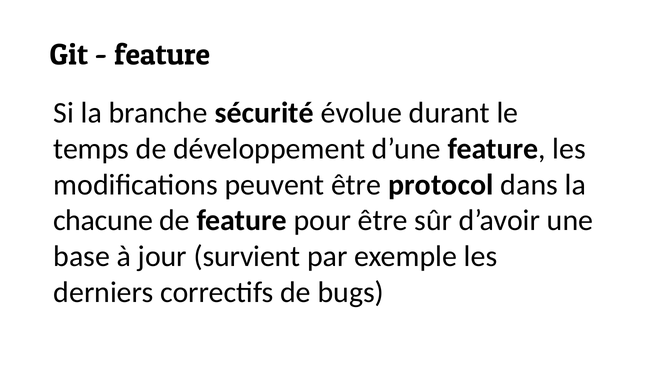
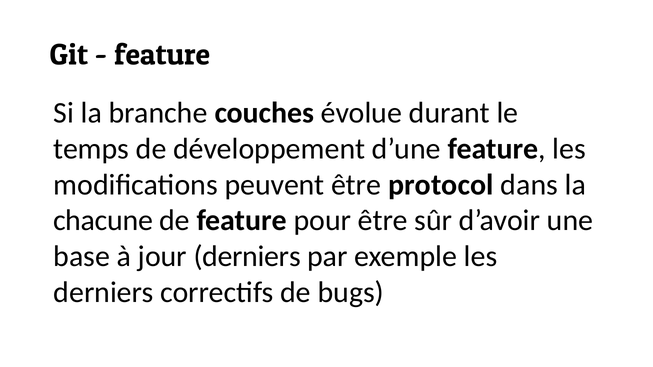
sécurité: sécurité -> couches
jour survient: survient -> derniers
